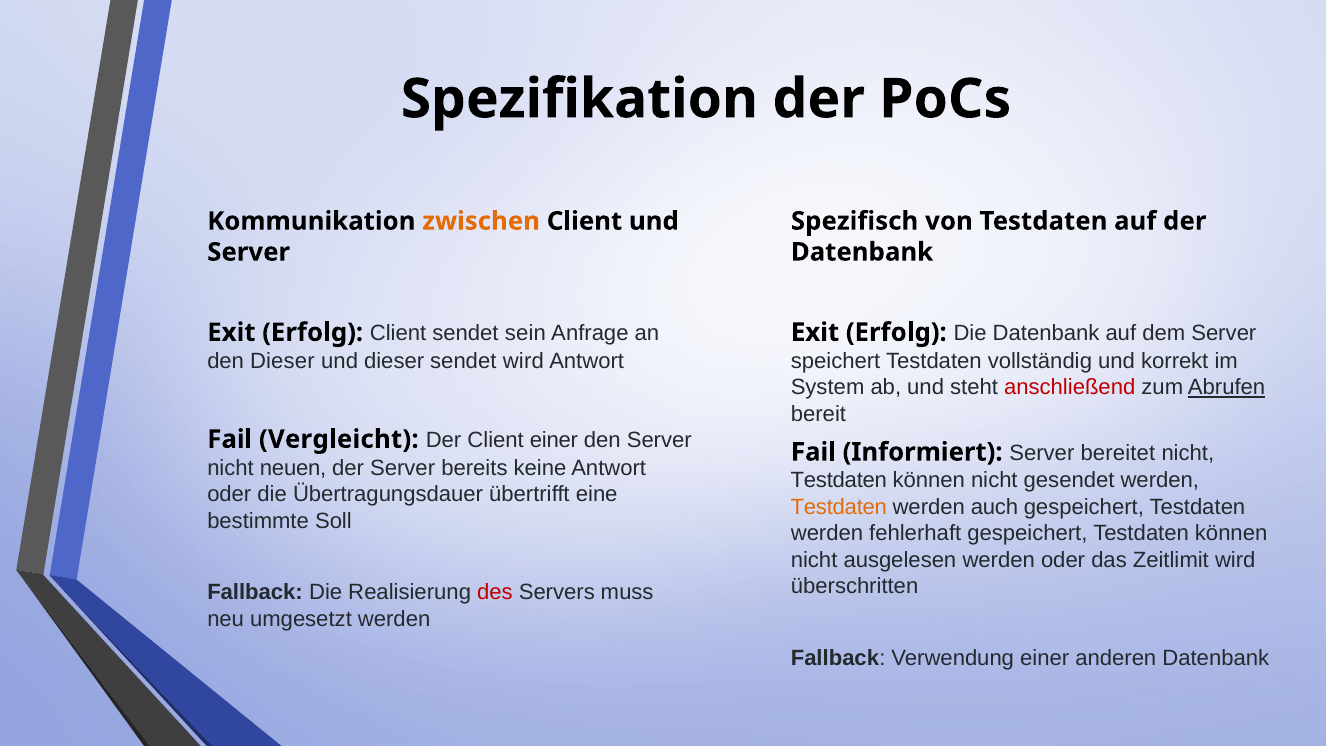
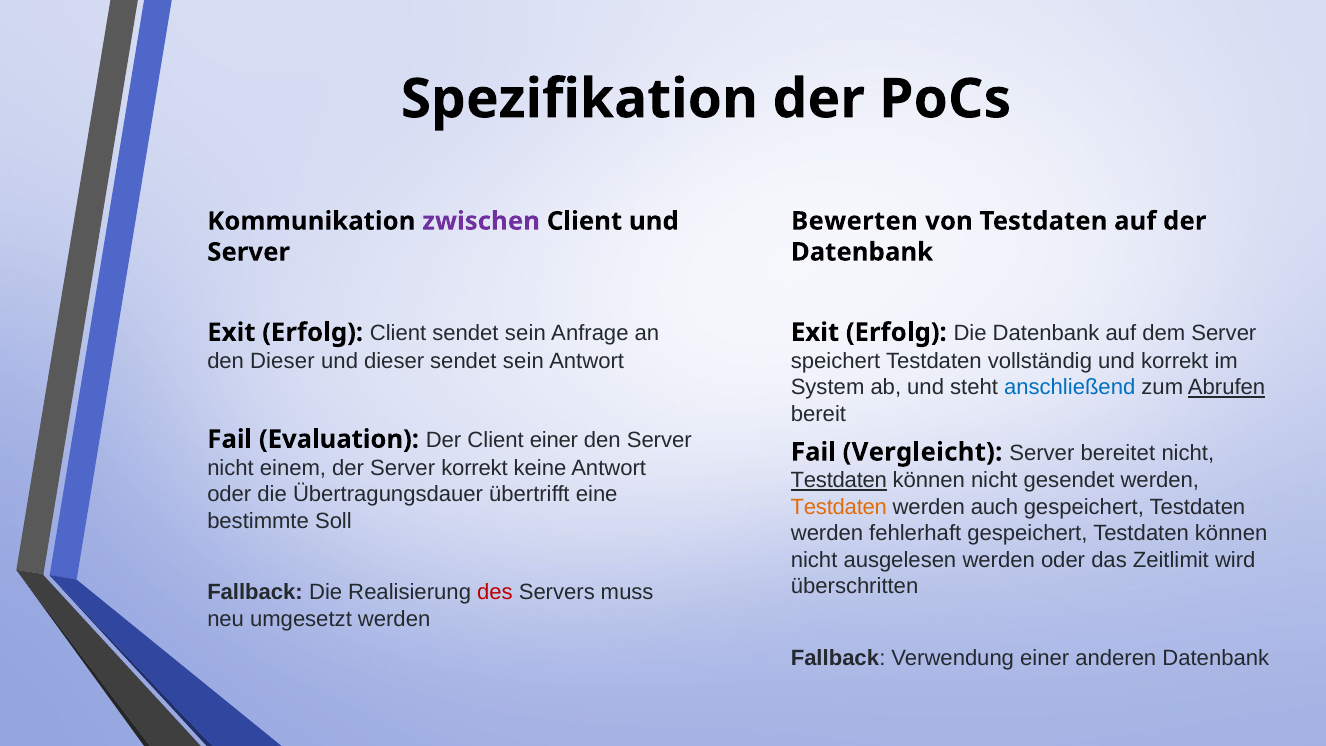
zwischen colour: orange -> purple
Spezifisch: Spezifisch -> Bewerten
dieser sendet wird: wird -> sein
anschließend colour: red -> blue
Vergleicht: Vergleicht -> Evaluation
Informiert: Informiert -> Vergleicht
neuen: neuen -> einem
Server bereits: bereits -> korrekt
Testdaten at (839, 481) underline: none -> present
